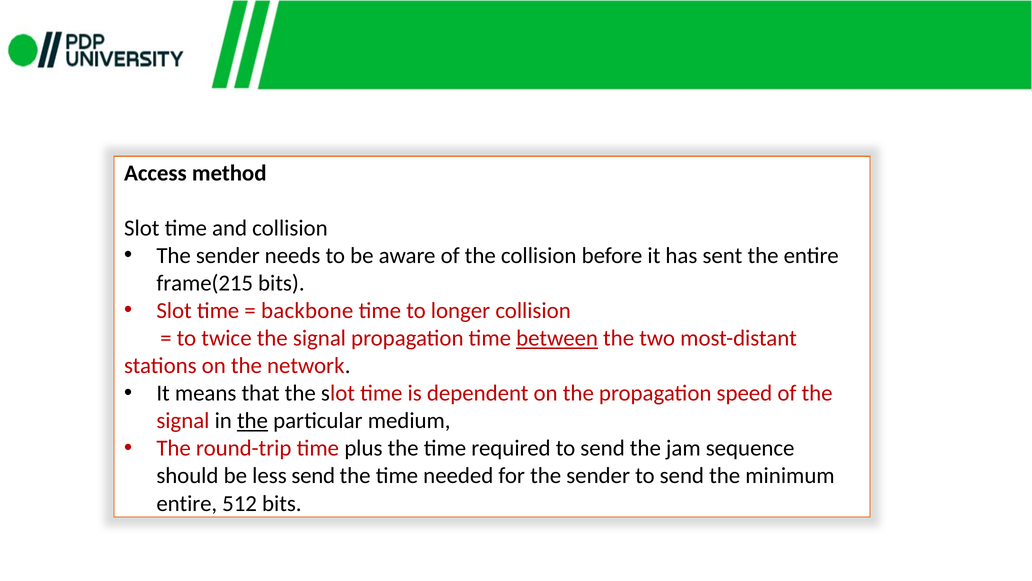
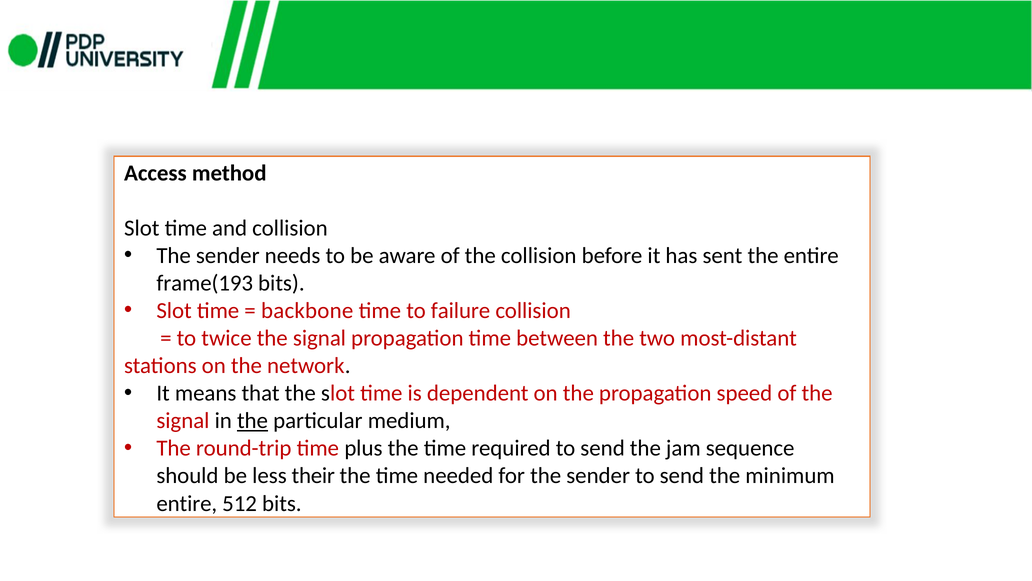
frame(215: frame(215 -> frame(193
longer: longer -> failure
between underline: present -> none
less send: send -> their
